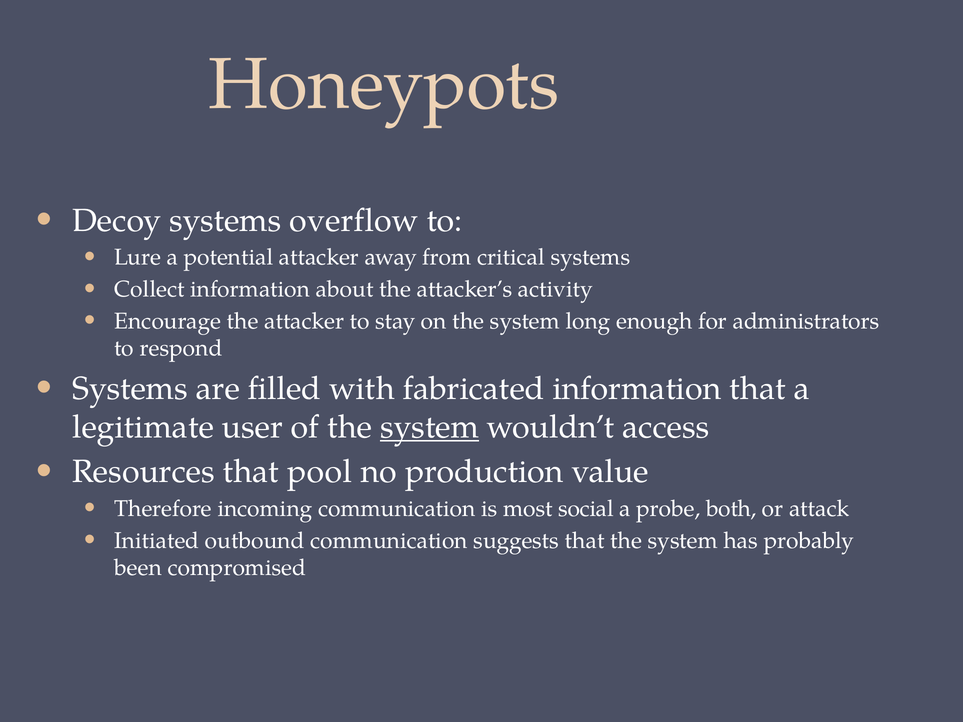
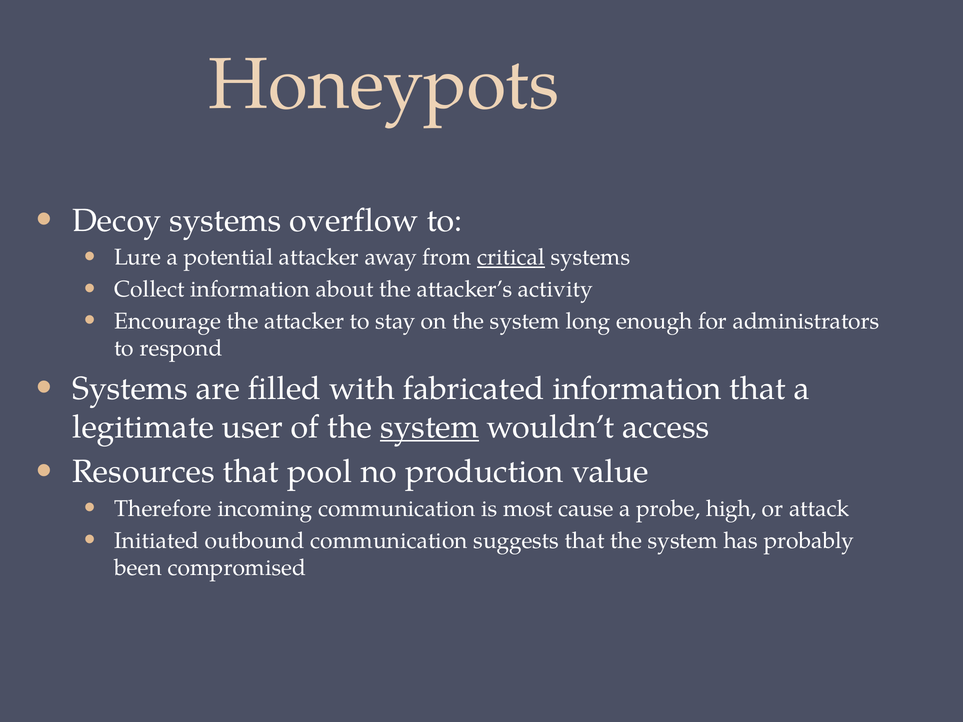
critical underline: none -> present
social: social -> cause
both: both -> high
